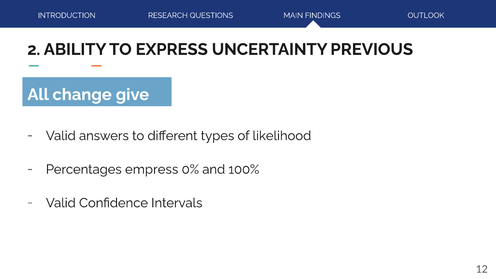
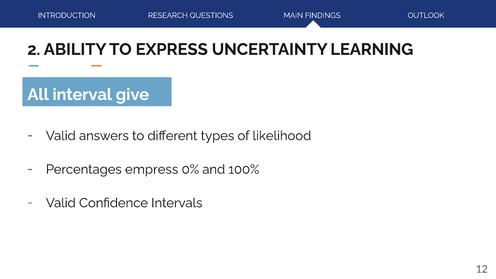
PREVIOUS: PREVIOUS -> LEARNING
change: change -> interval
